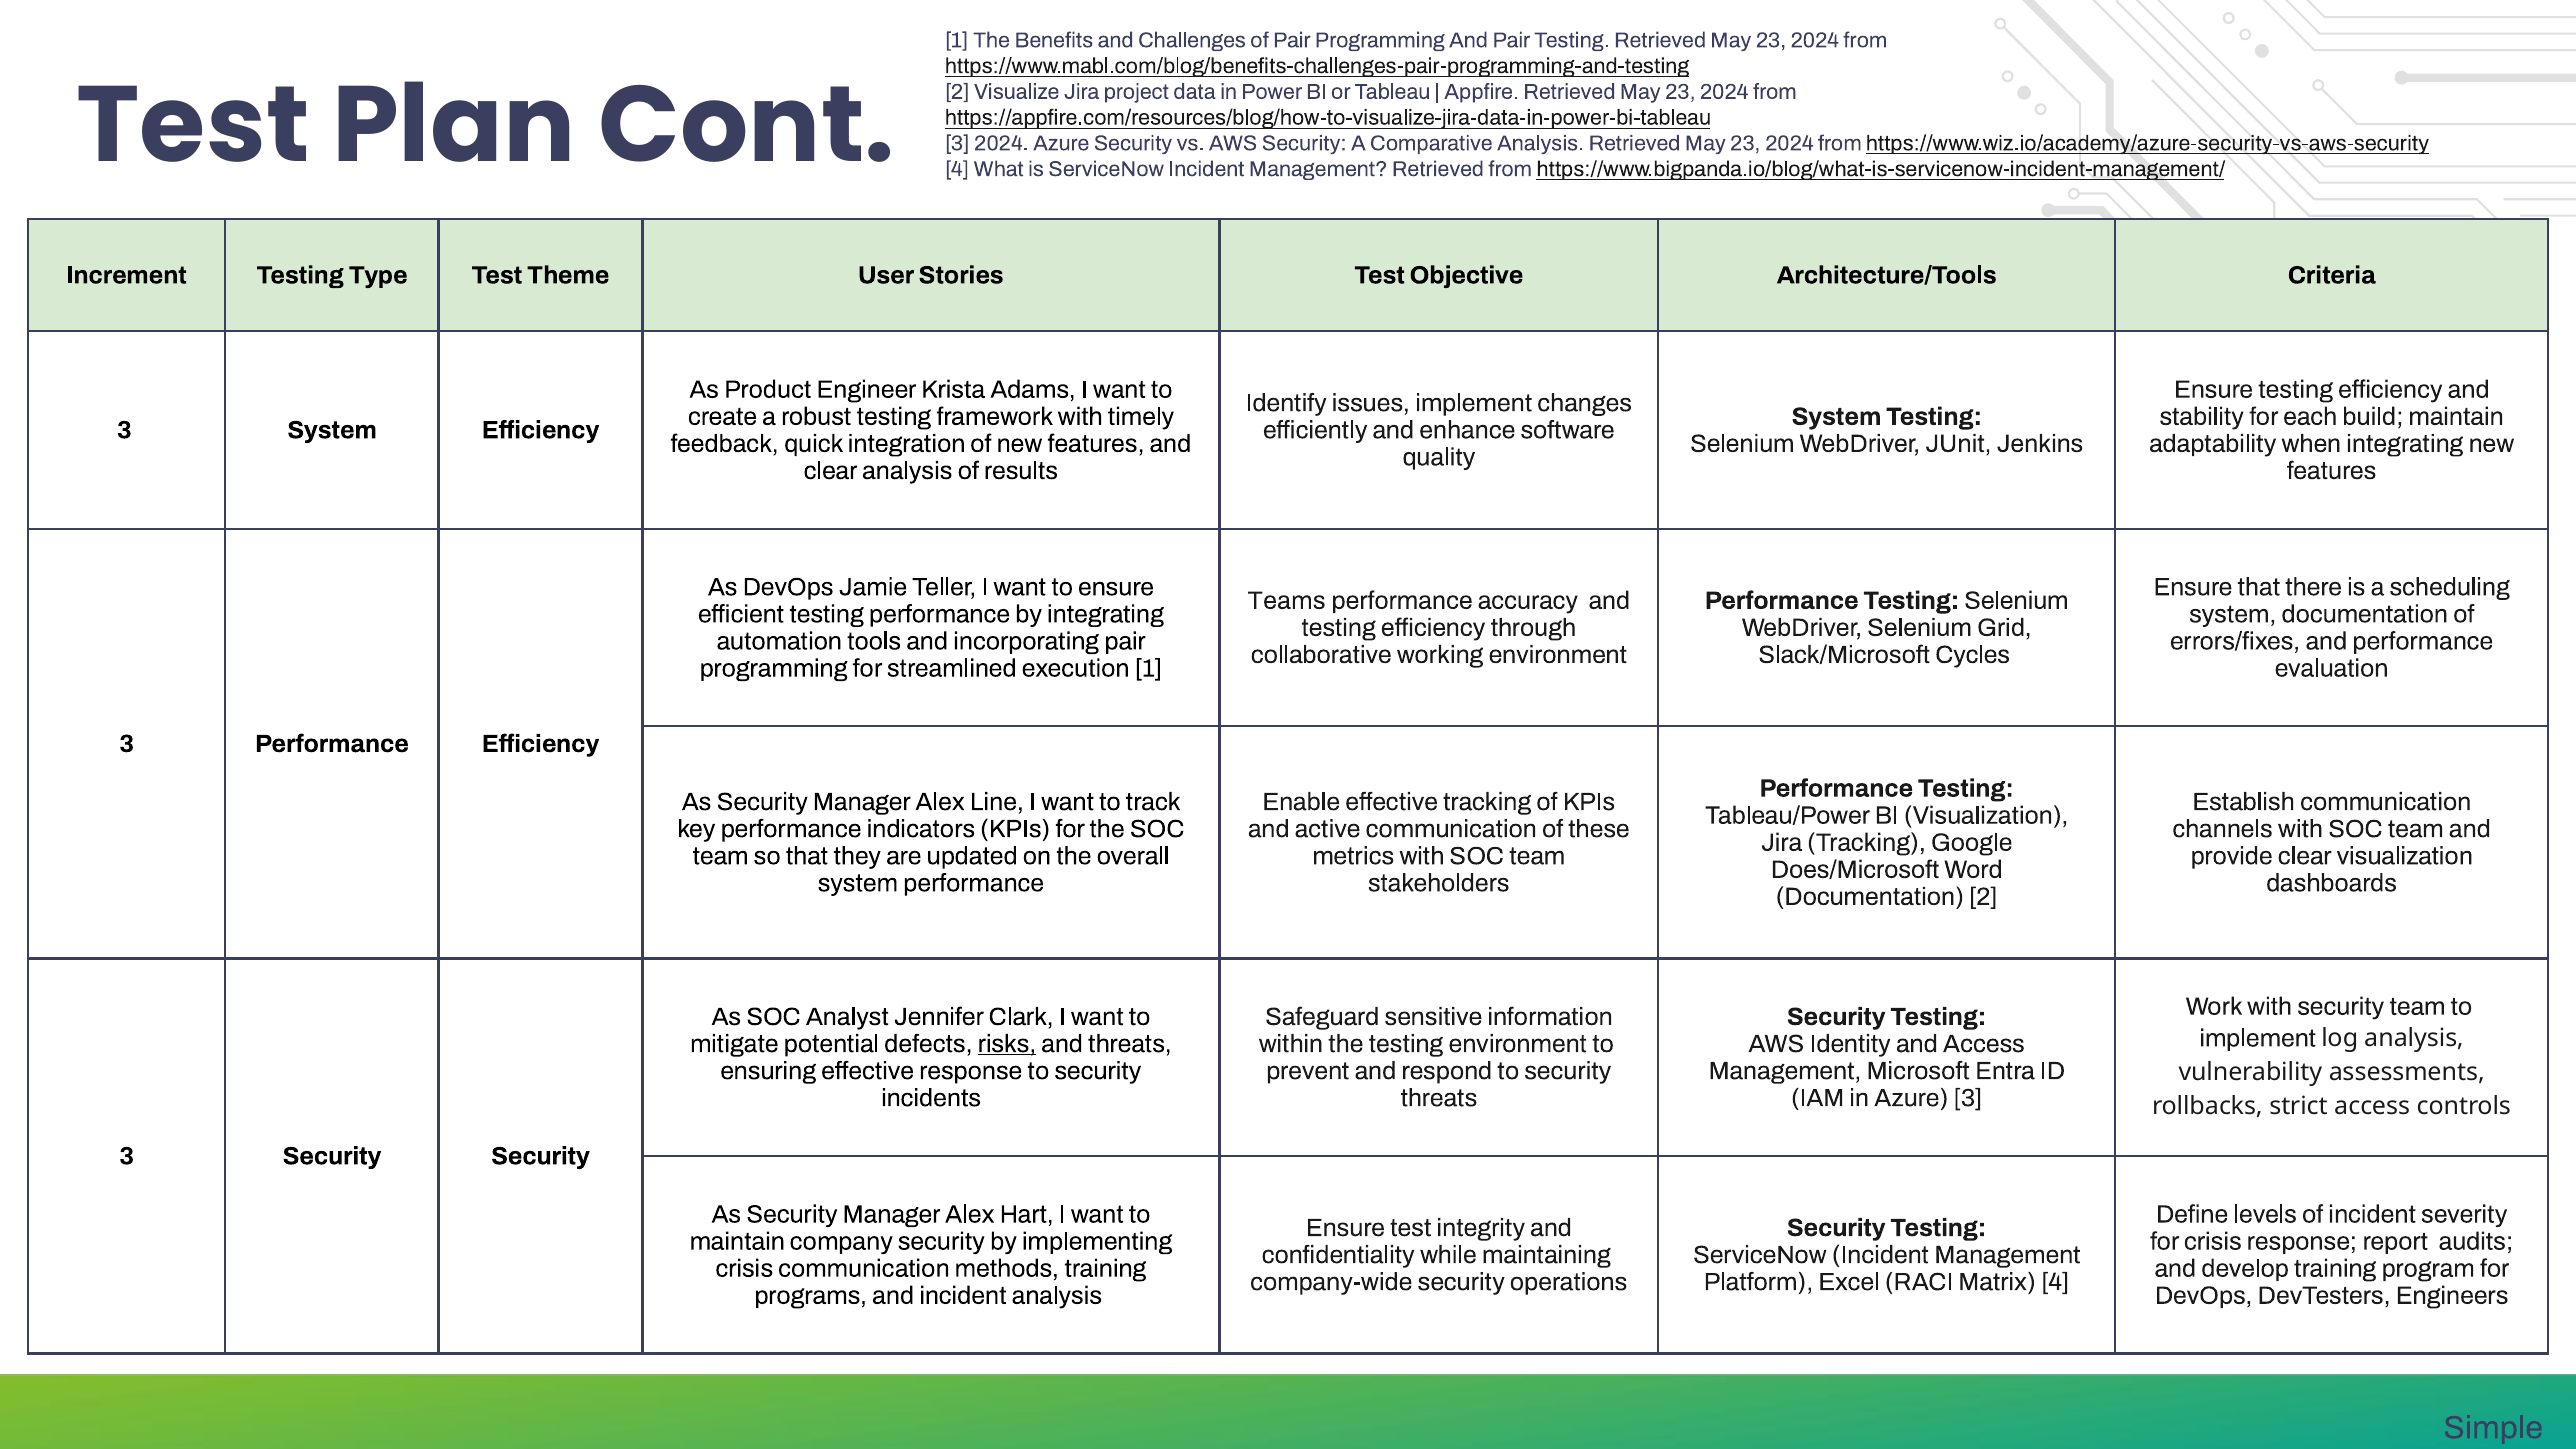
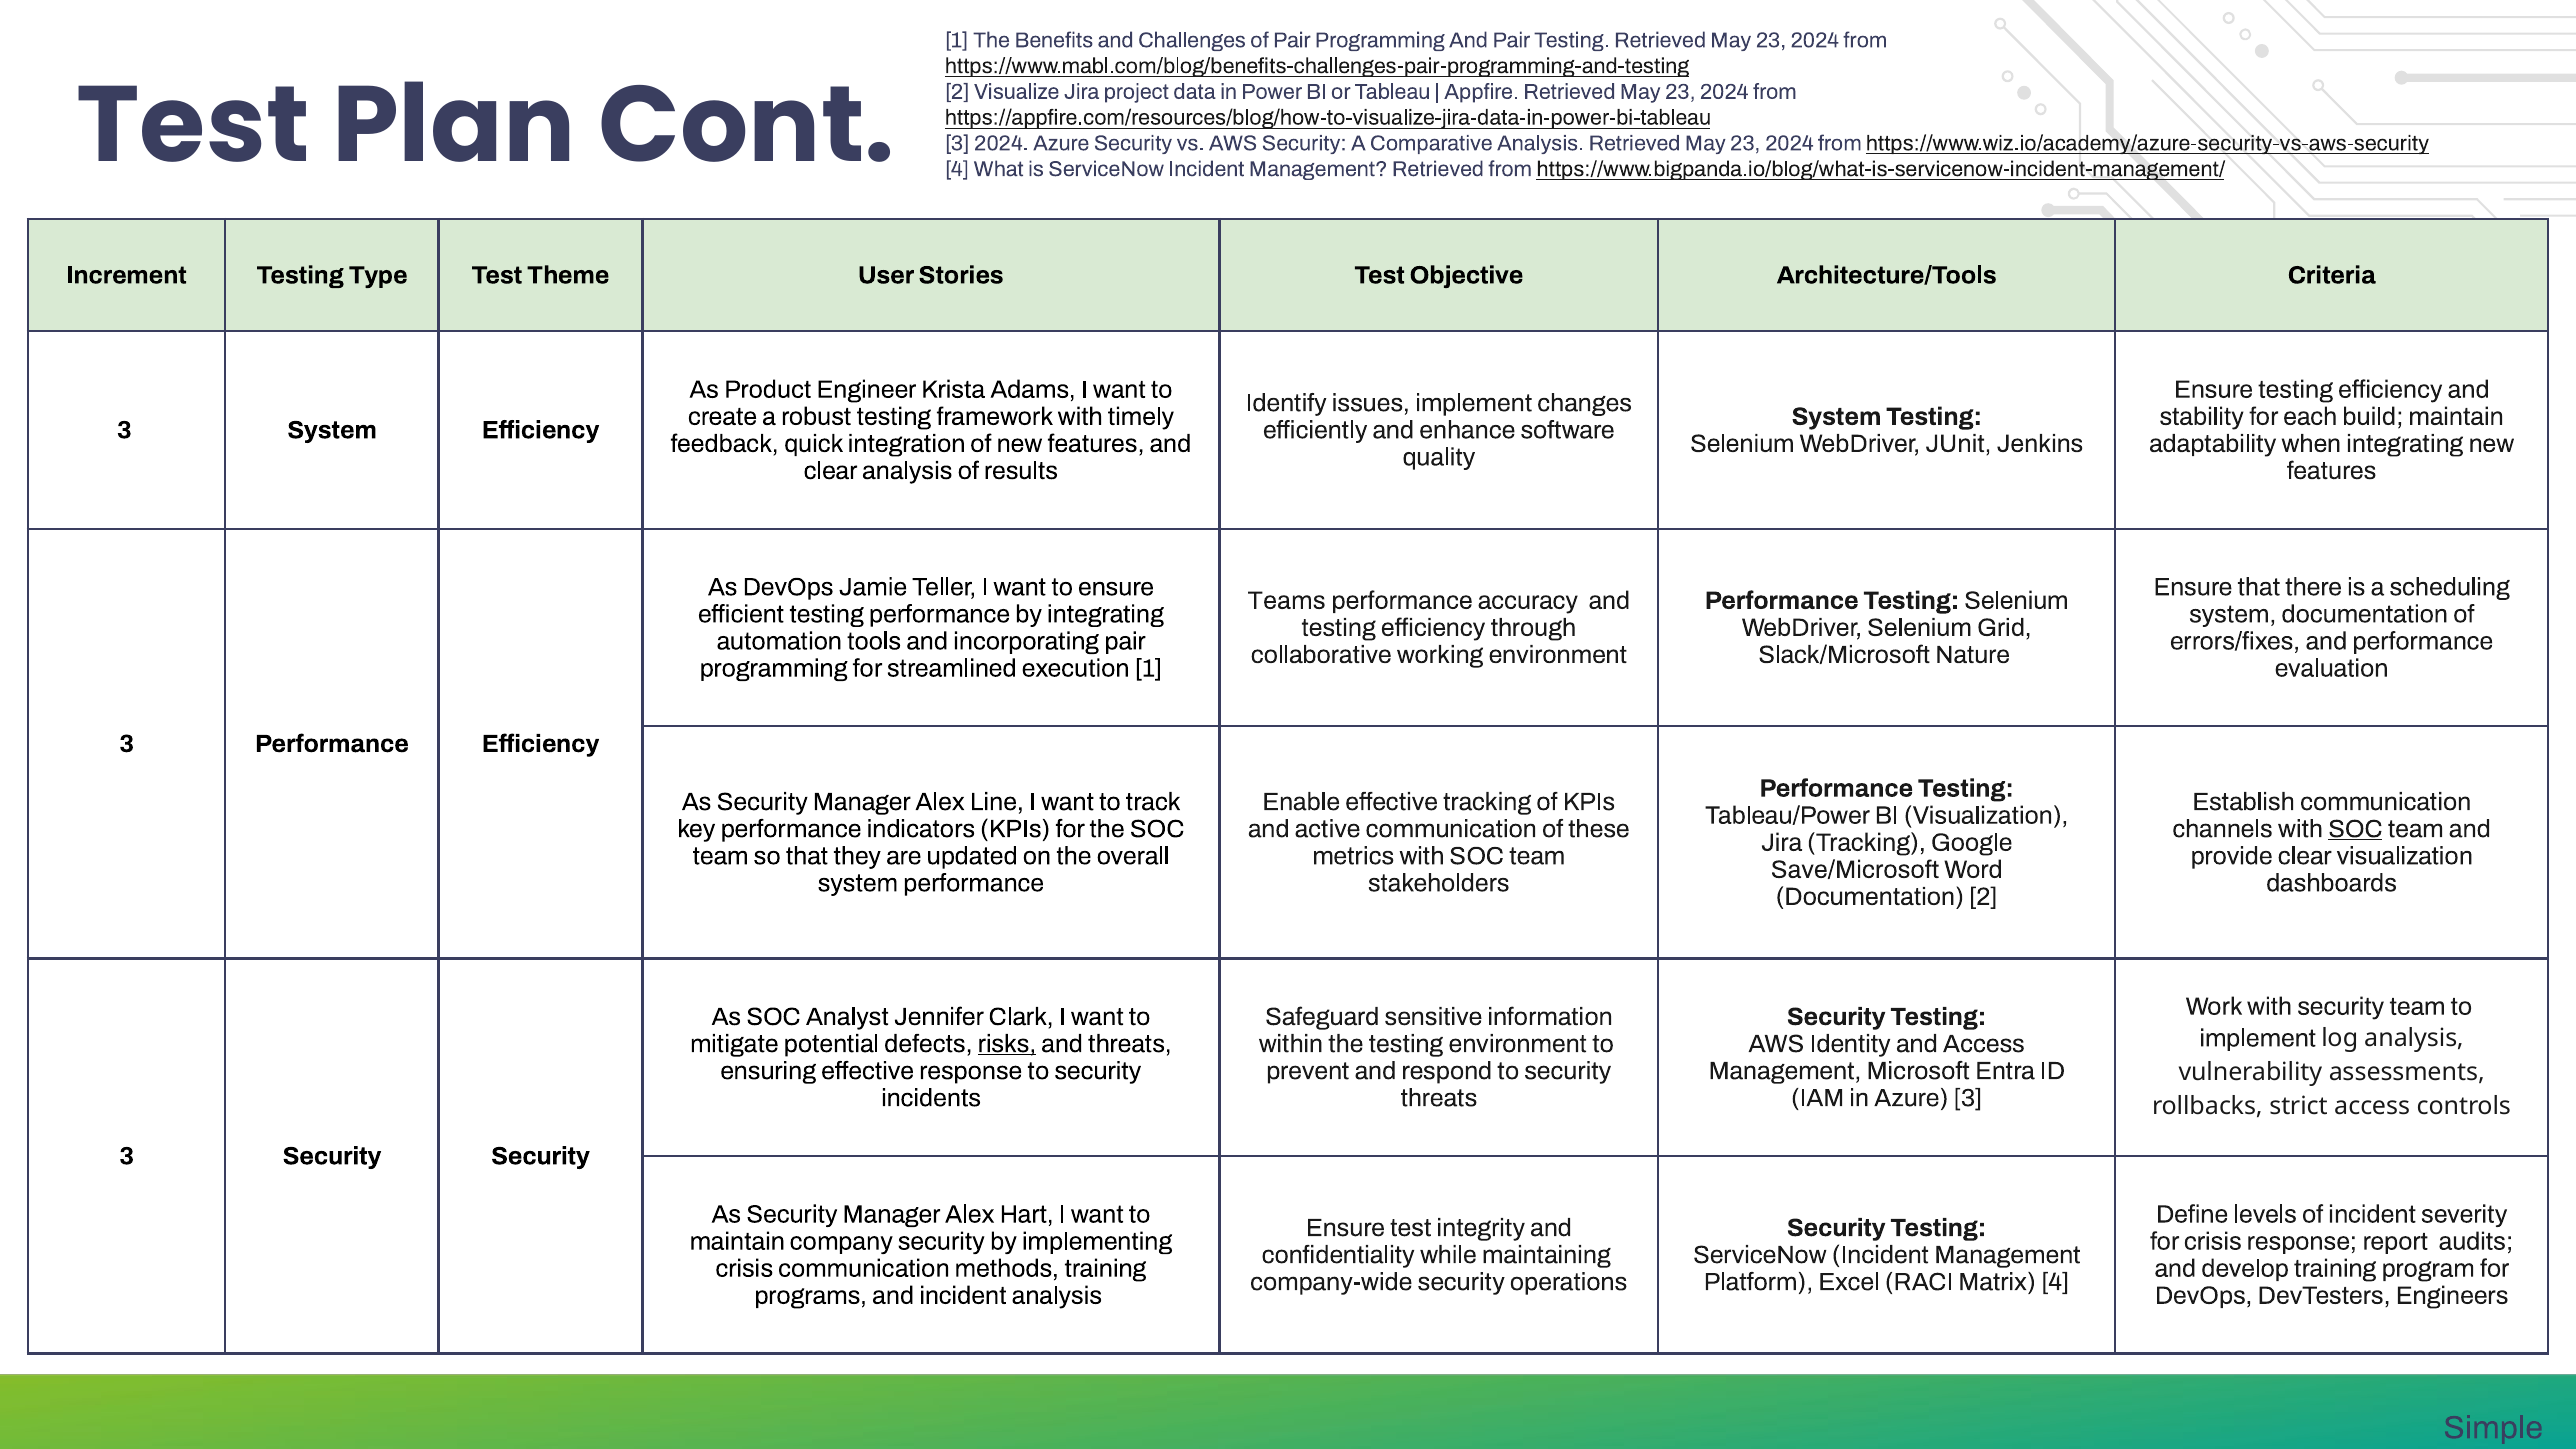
Cycles: Cycles -> Nature
SOC at (2355, 829) underline: none -> present
Does/Microsoft: Does/Microsoft -> Save/Microsoft
